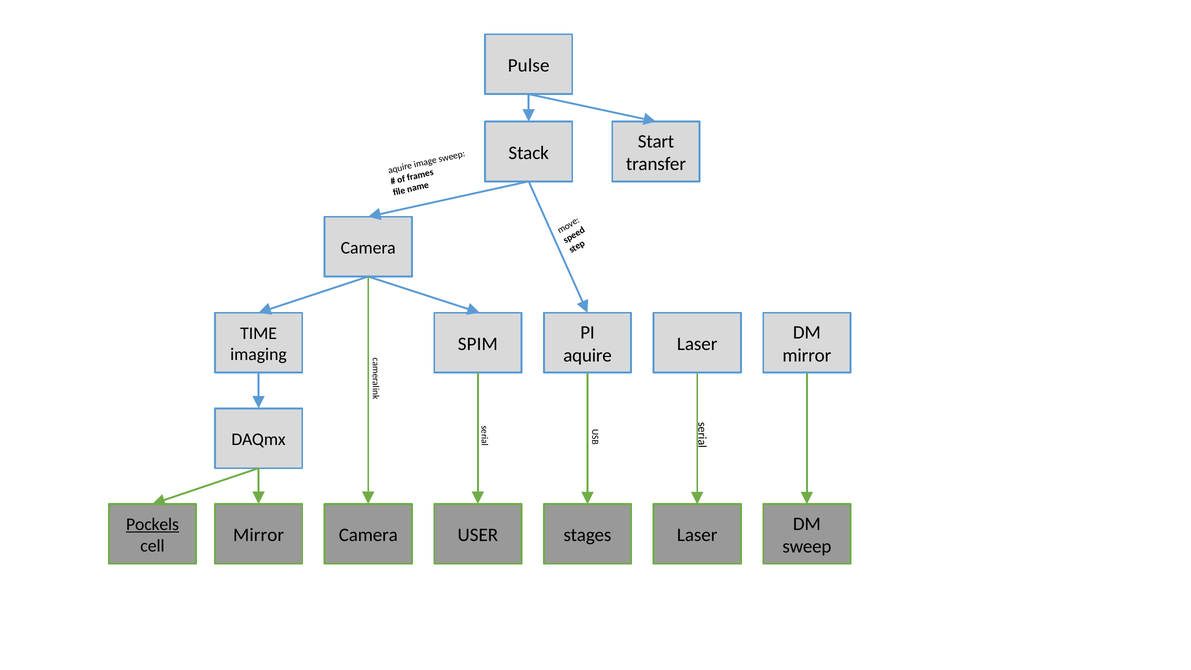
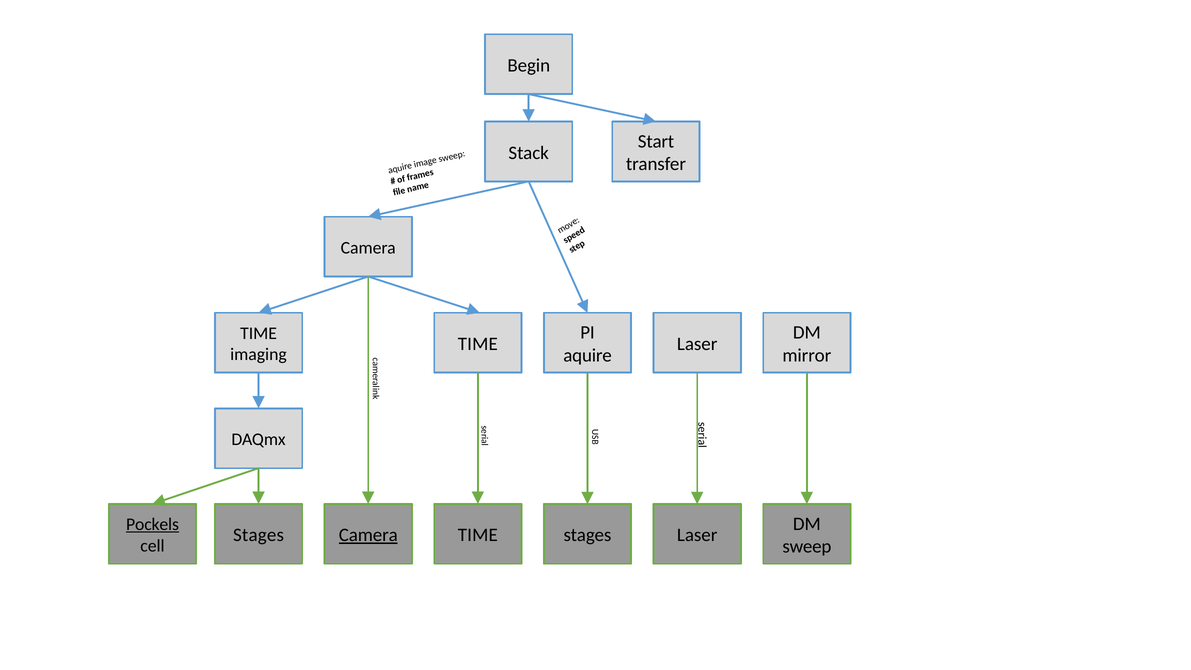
Pulse: Pulse -> Begin
SPIM at (478, 344): SPIM -> TIME
Mirror at (259, 535): Mirror -> Stages
Camera at (368, 535) underline: none -> present
USER at (478, 535): USER -> TIME
